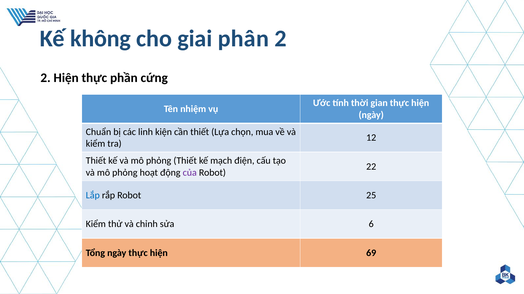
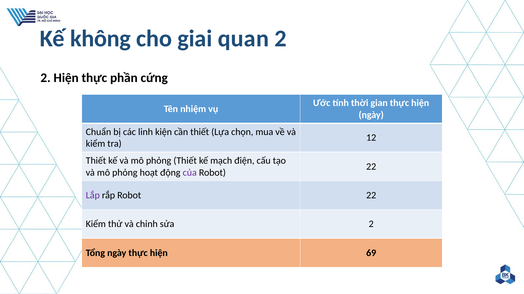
phân: phân -> quan
Lắp colour: blue -> purple
rắp Robot 25: 25 -> 22
sửa 6: 6 -> 2
